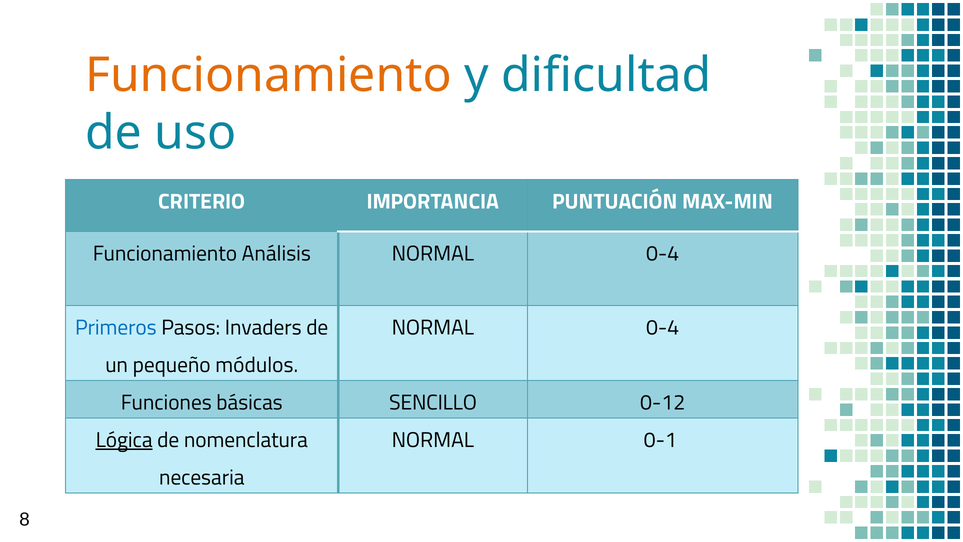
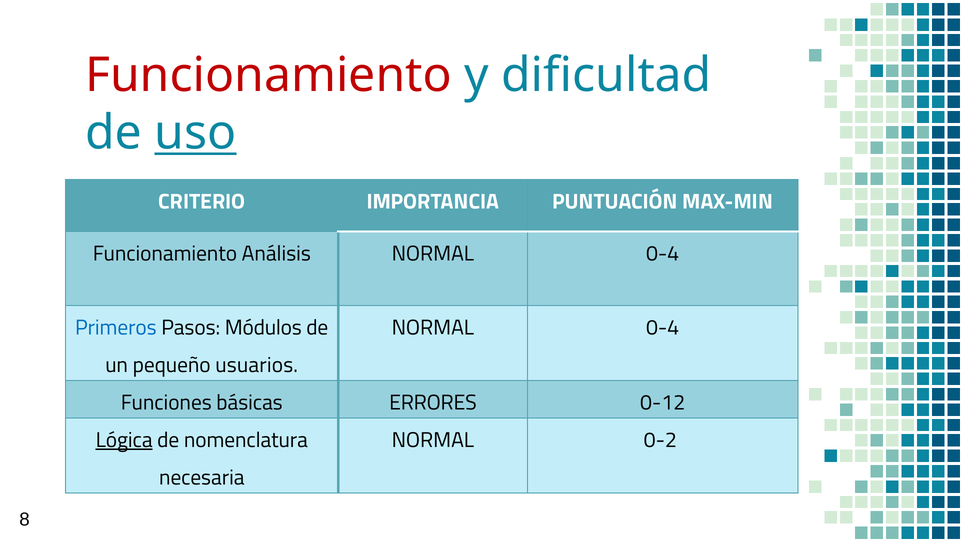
Funcionamiento at (269, 75) colour: orange -> red
uso underline: none -> present
Invaders: Invaders -> Módulos
módulos: módulos -> usuarios
SENCILLO: SENCILLO -> ERRORES
0-1: 0-1 -> 0-2
